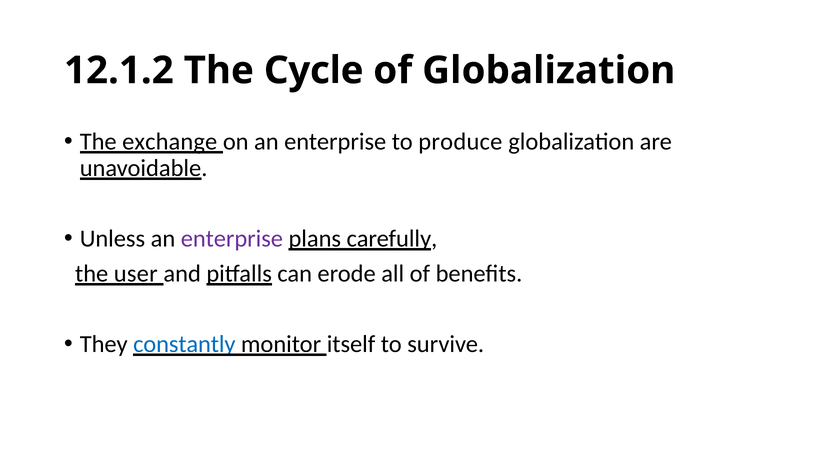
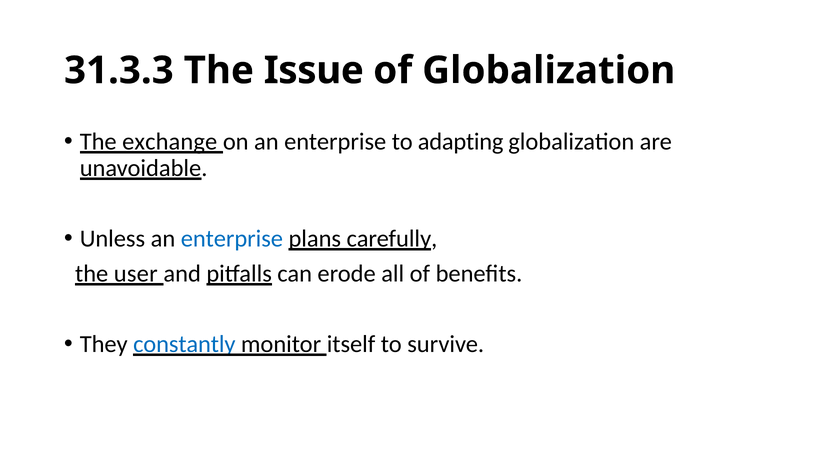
12.1.2: 12.1.2 -> 31.3.3
Cycle: Cycle -> Issue
produce: produce -> adapting
enterprise at (232, 239) colour: purple -> blue
